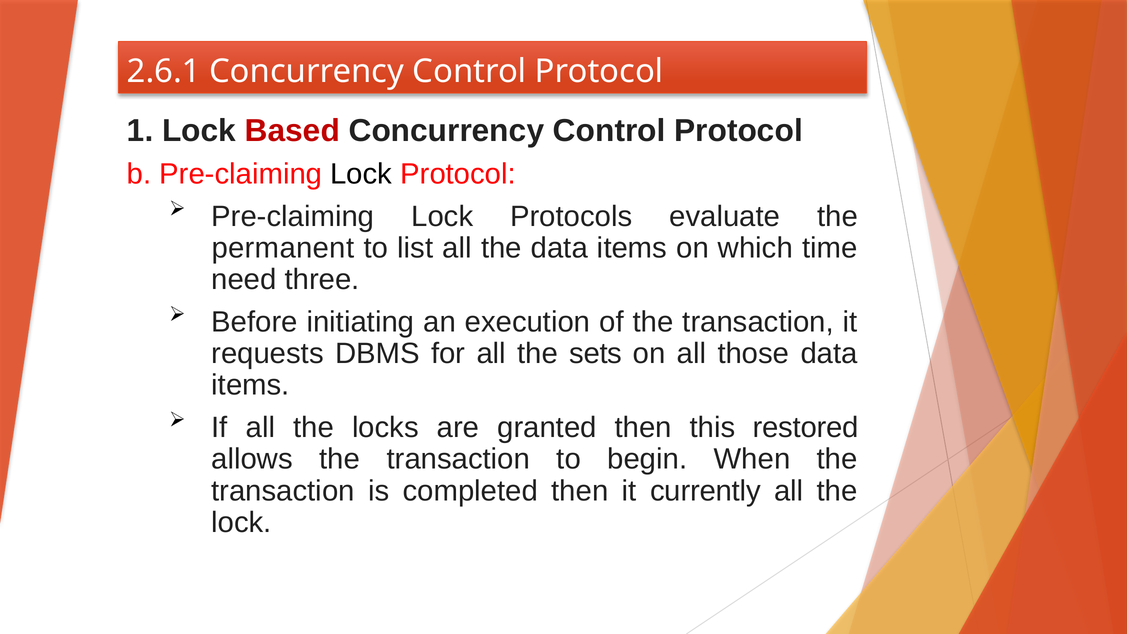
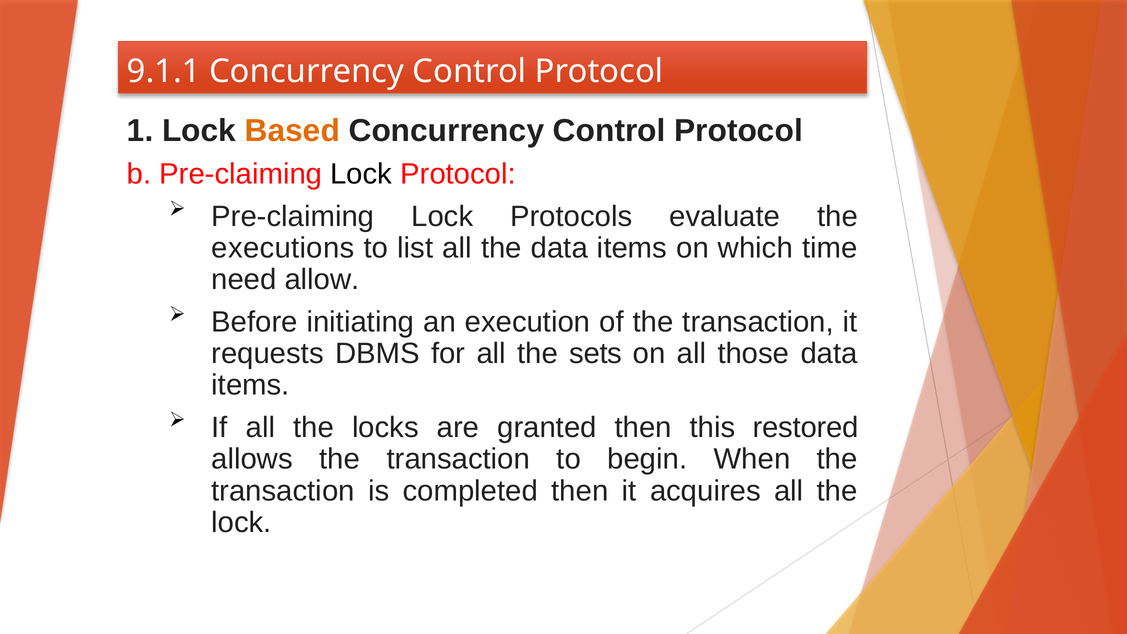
2.6.1: 2.6.1 -> 9.1.1
Based colour: red -> orange
permanent: permanent -> executions
three: three -> allow
currently: currently -> acquires
